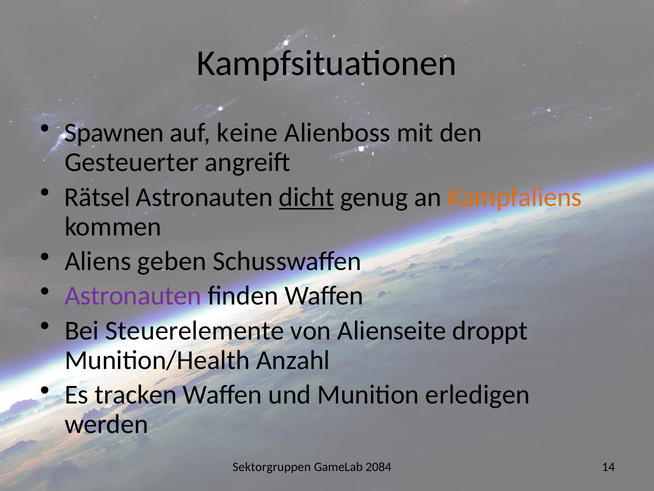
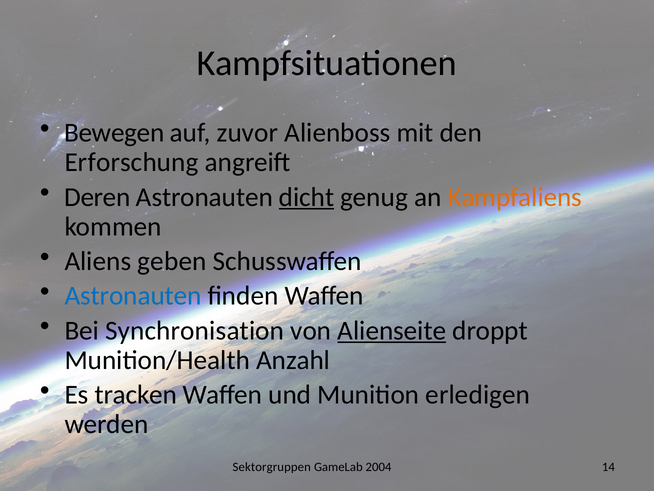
Spawnen: Spawnen -> Bewegen
keine: keine -> zuvor
Gesteuerter: Gesteuerter -> Erforschung
Rätsel: Rätsel -> Deren
Astronauten at (133, 296) colour: purple -> blue
Steuerelemente: Steuerelemente -> Synchronisation
Alienseite underline: none -> present
2084: 2084 -> 2004
